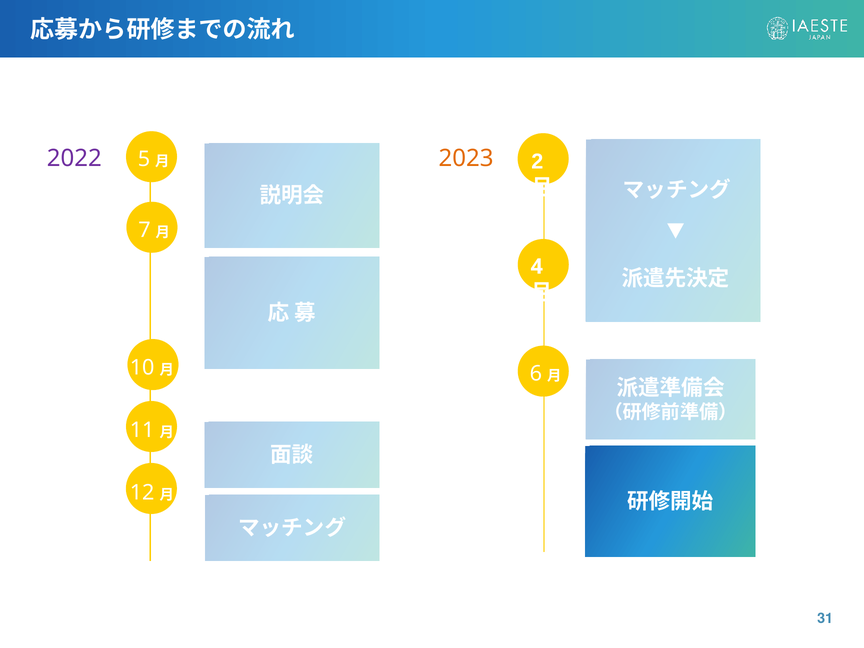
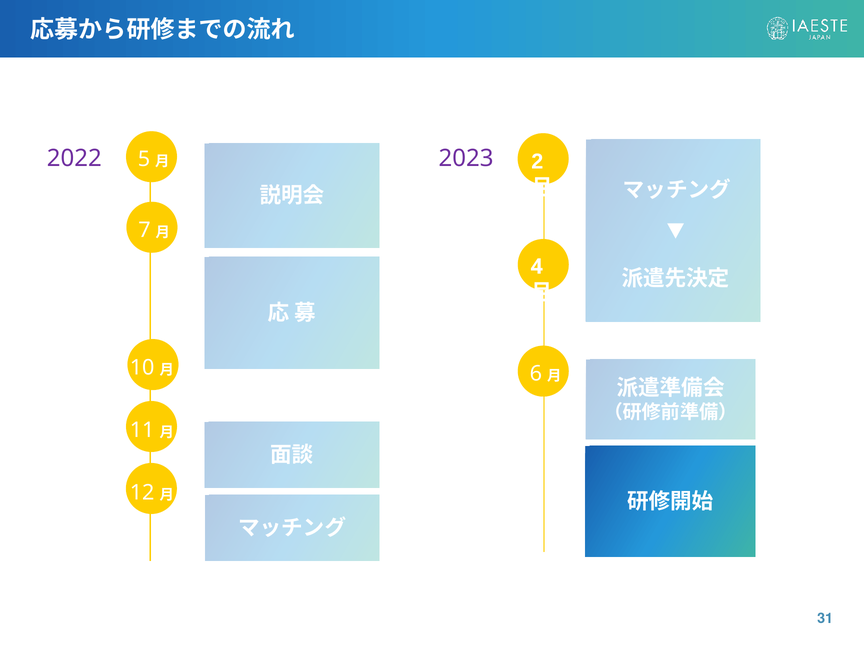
2023 colour: orange -> purple
